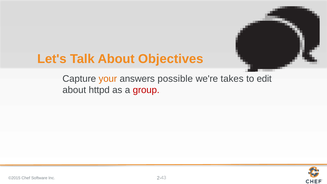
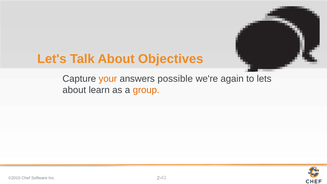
takes: takes -> again
edit: edit -> lets
httpd: httpd -> learn
group colour: red -> orange
